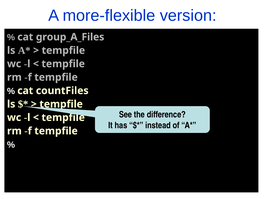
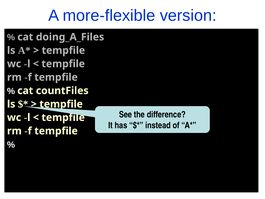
group_A_Files: group_A_Files -> doing_A_Files
